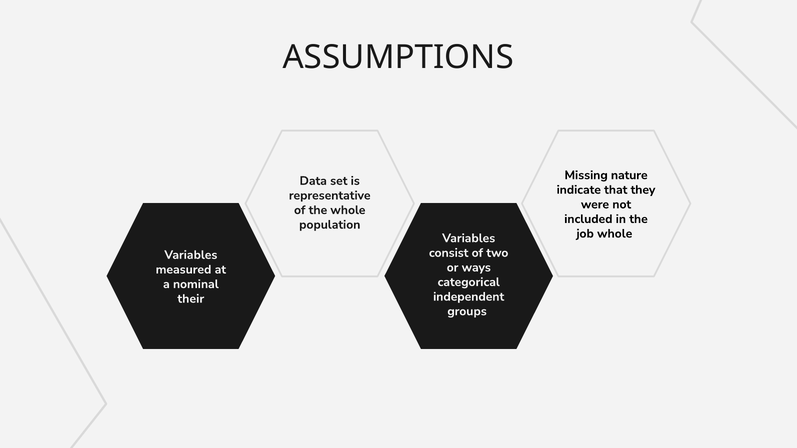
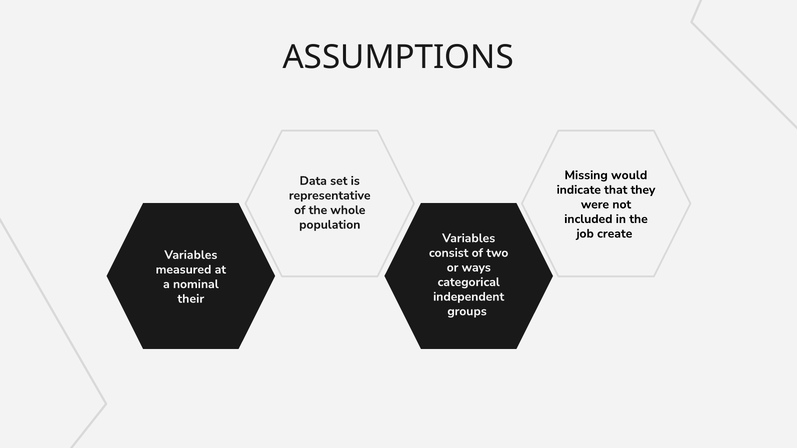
nature: nature -> would
job whole: whole -> create
